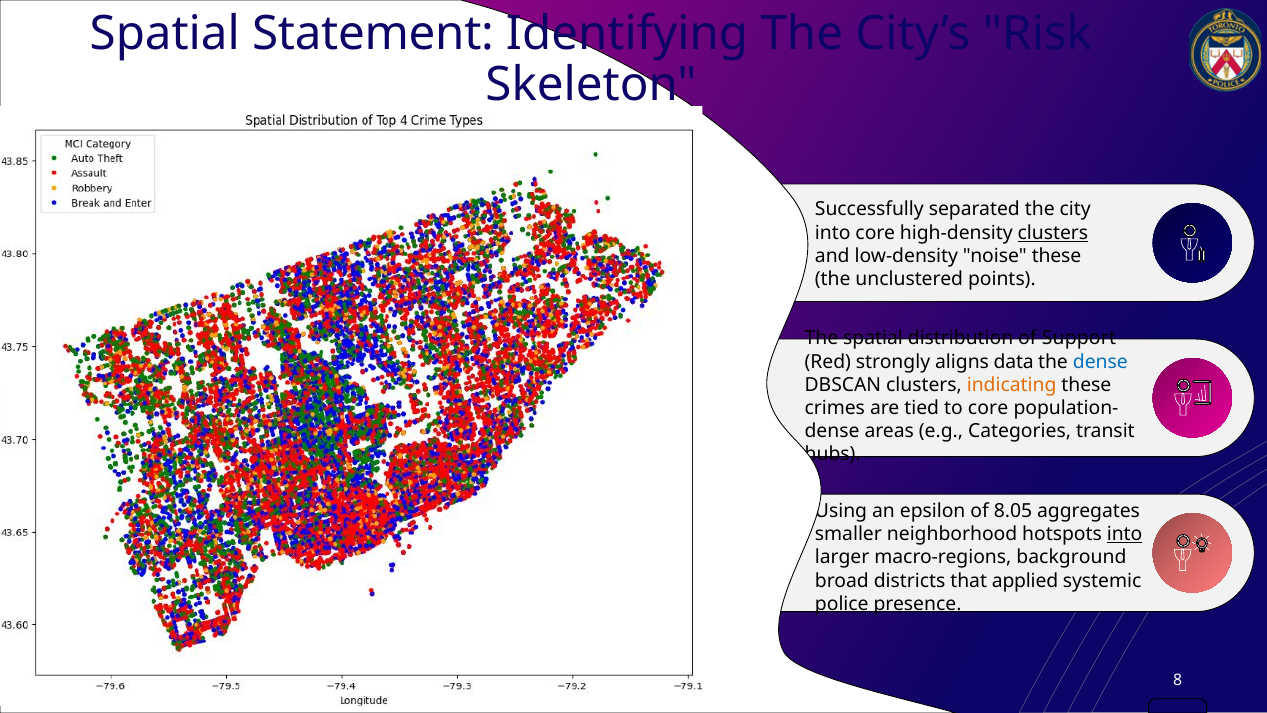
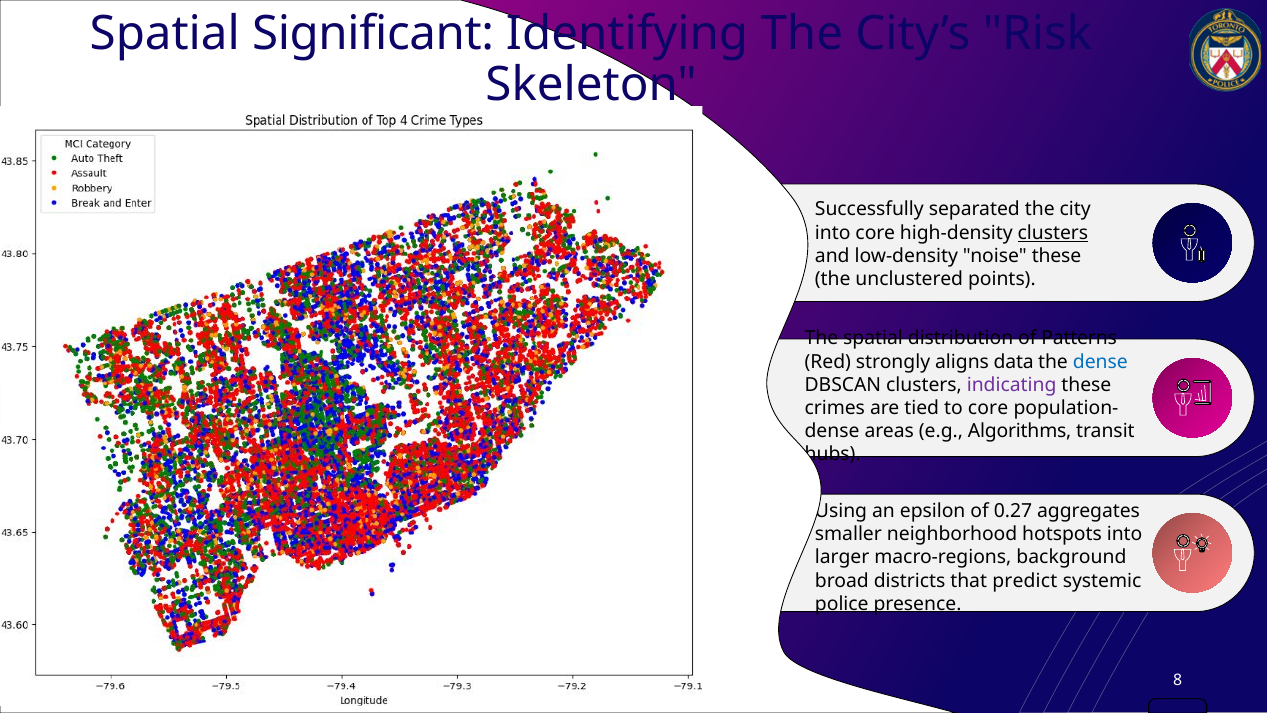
Statement: Statement -> Significant
Support: Support -> Patterns
indicating colour: orange -> purple
Categories: Categories -> Algorithms
8.05: 8.05 -> 0.27
into at (1125, 534) underline: present -> none
applied: applied -> predict
